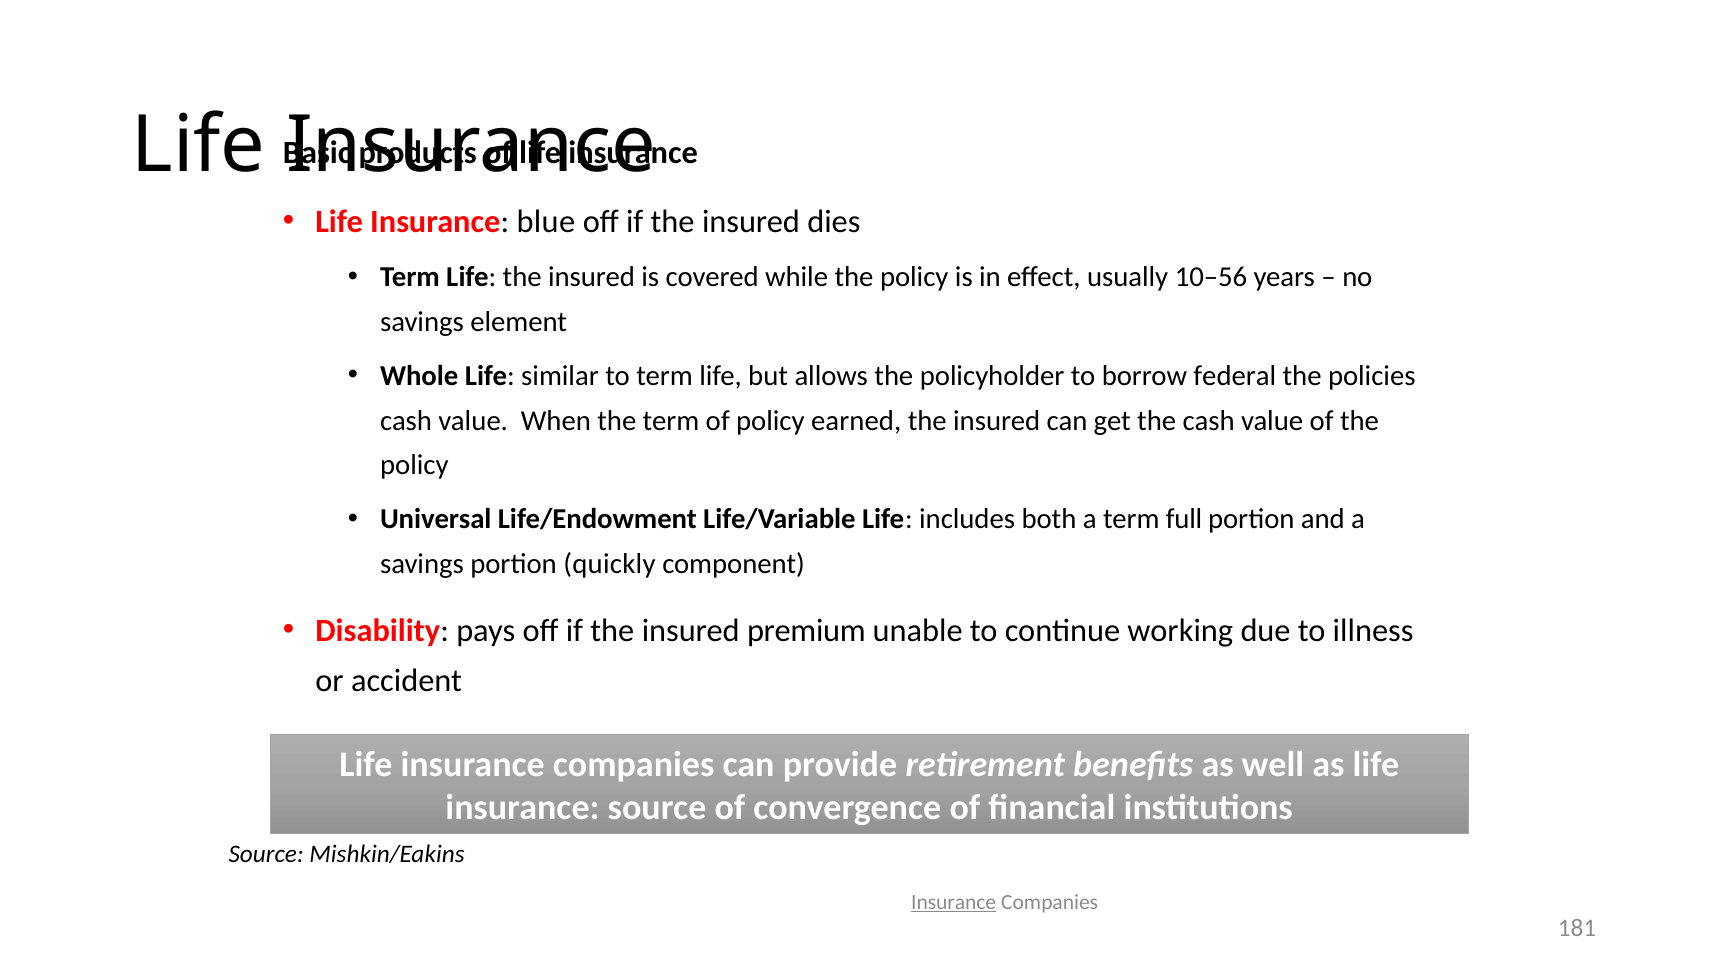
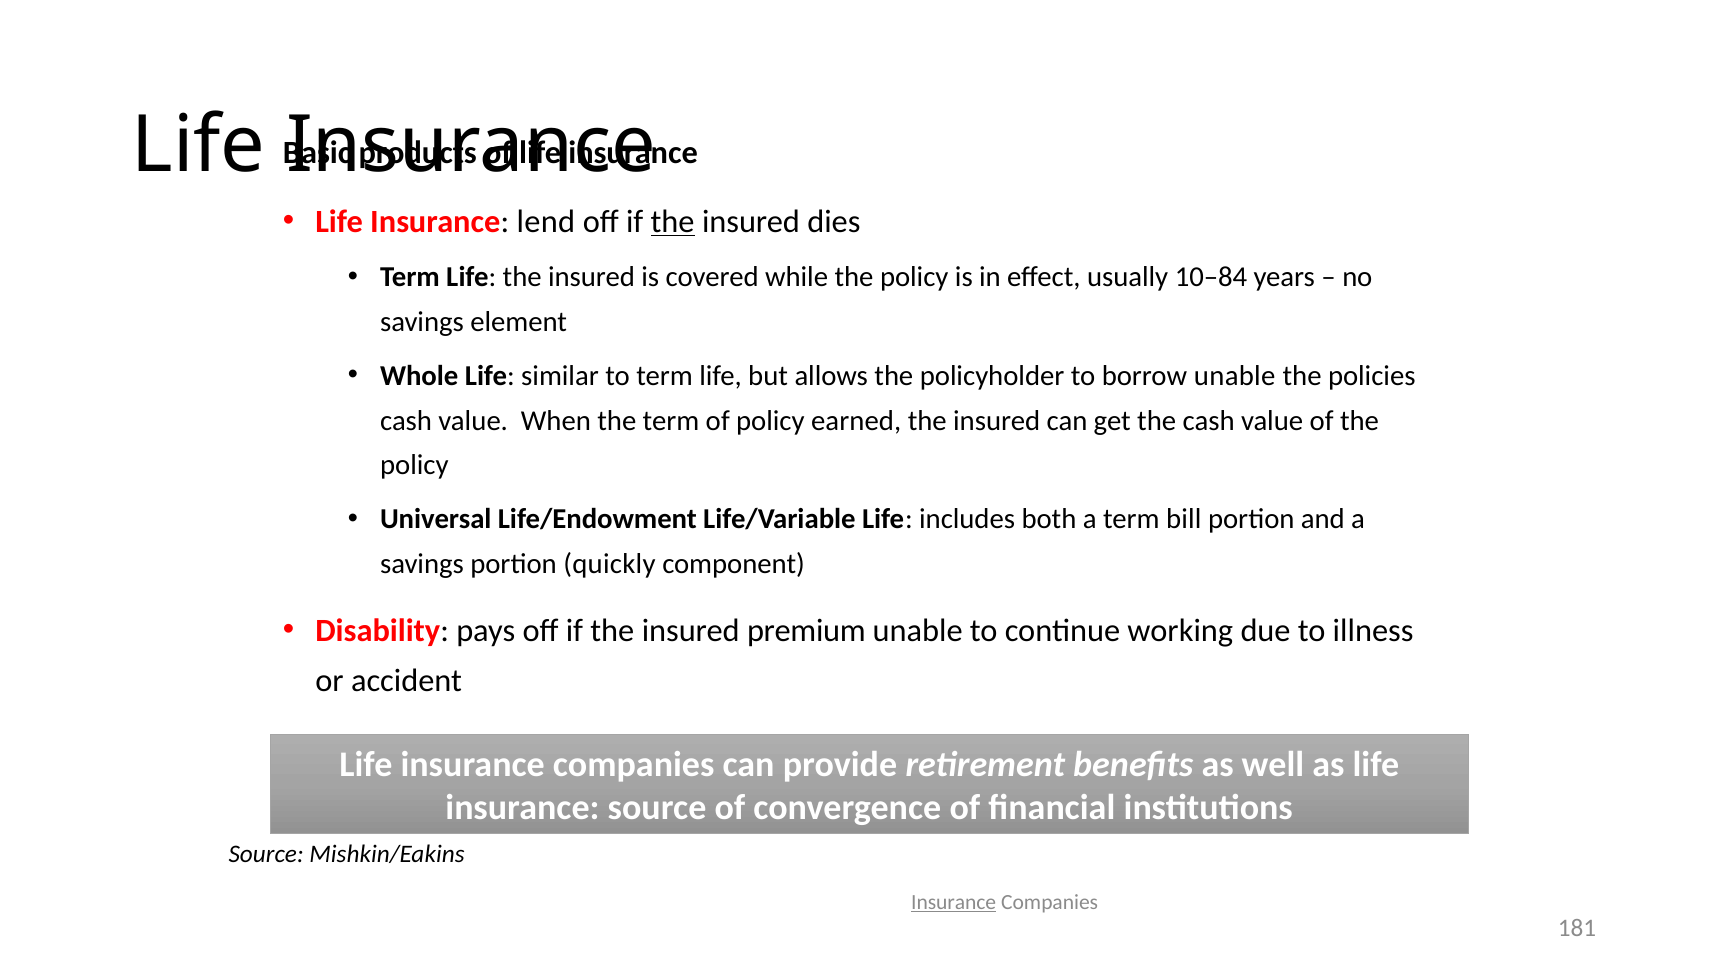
blue: blue -> lend
the at (673, 222) underline: none -> present
10–56: 10–56 -> 10–84
borrow federal: federal -> unable
full: full -> bill
